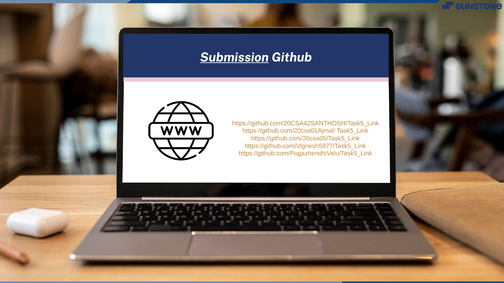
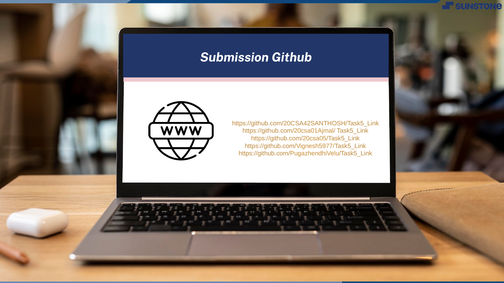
Submission underline: present -> none
